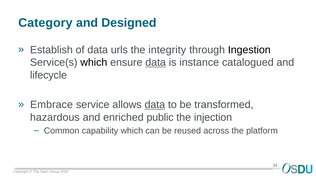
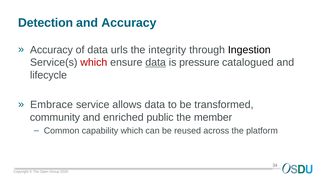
Category: Category -> Detection
and Designed: Designed -> Accuracy
Establish at (51, 50): Establish -> Accuracy
which at (94, 62) colour: black -> red
instance: instance -> pressure
data at (155, 105) underline: present -> none
hazardous: hazardous -> community
injection: injection -> member
